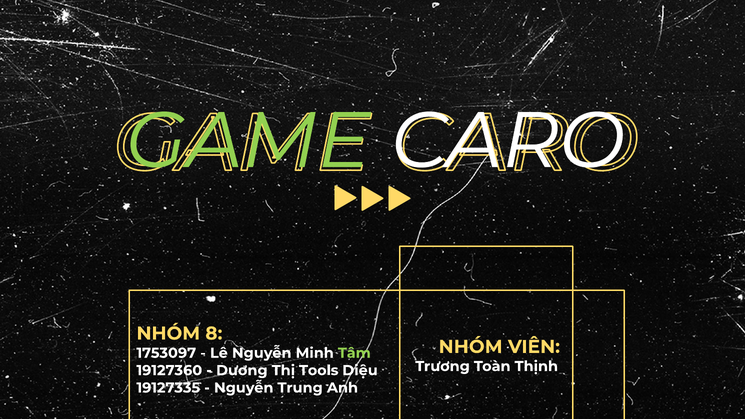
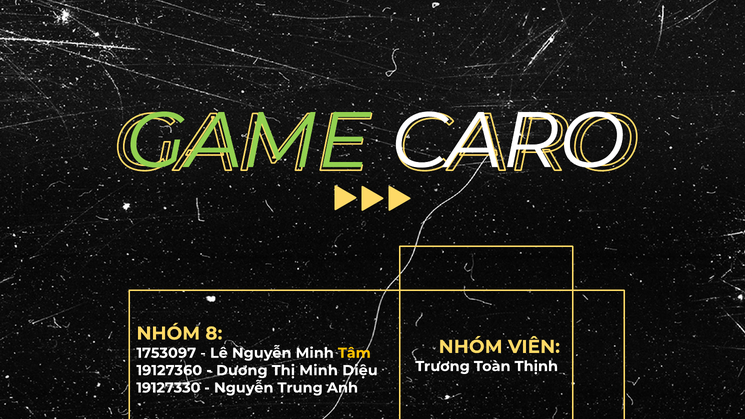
Tâm colour: light green -> yellow
Thị Tools: Tools -> Minh
19127335: 19127335 -> 19127330
